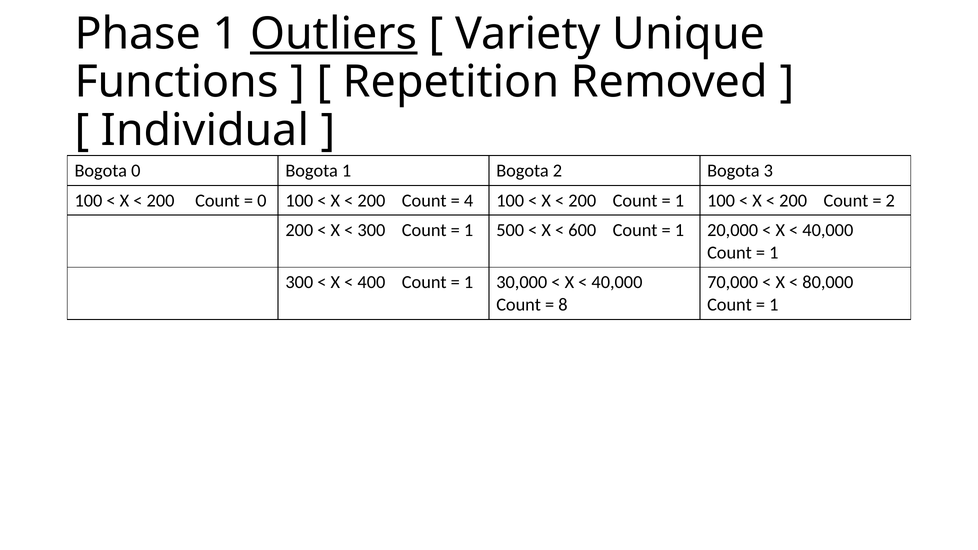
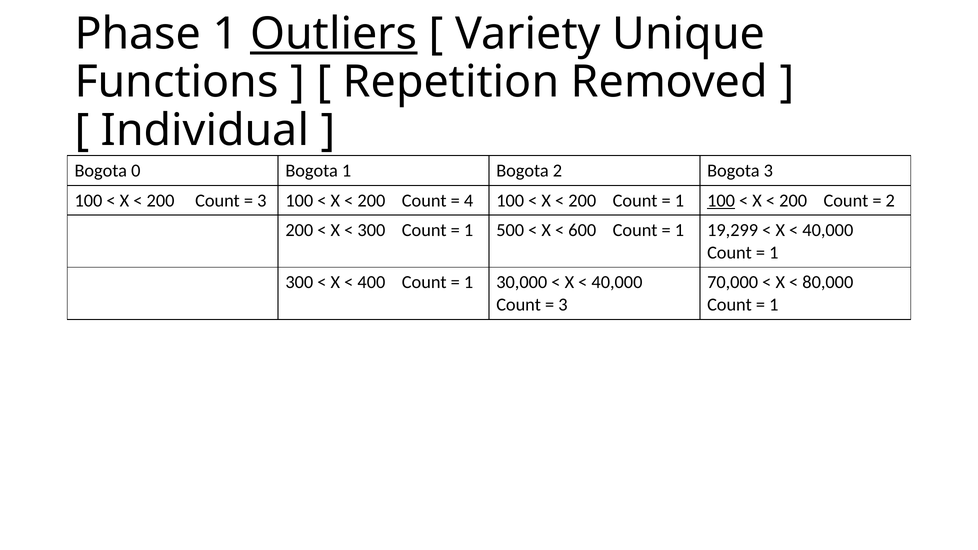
0 at (262, 201): 0 -> 3
100 at (721, 201) underline: none -> present
20,000: 20,000 -> 19,299
8 at (563, 305): 8 -> 3
